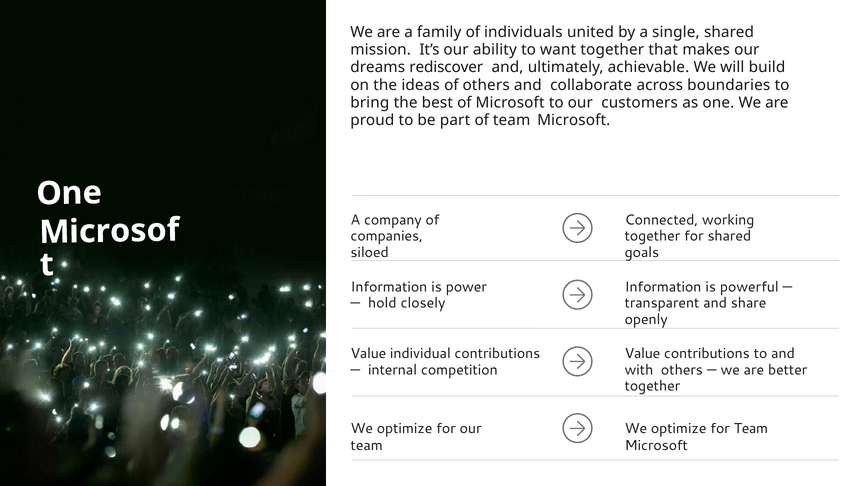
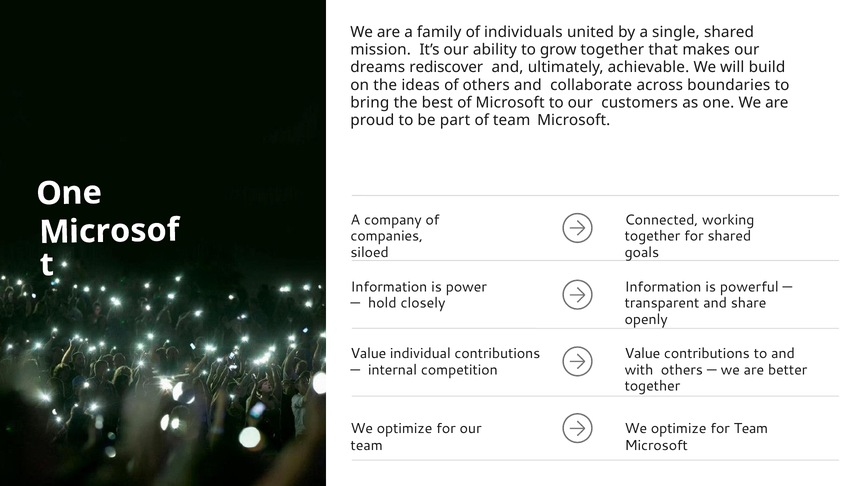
want: want -> grow
